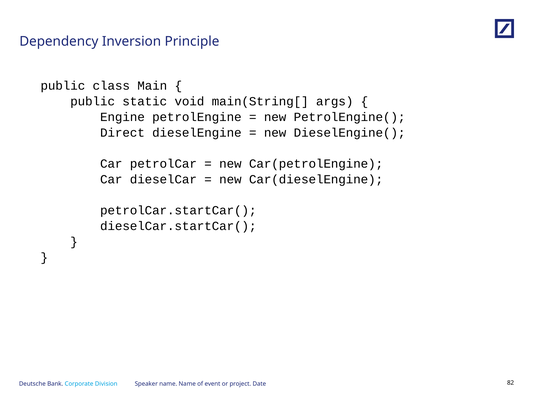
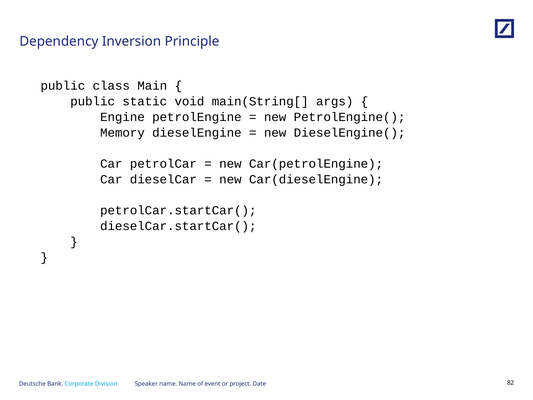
Direct: Direct -> Memory
